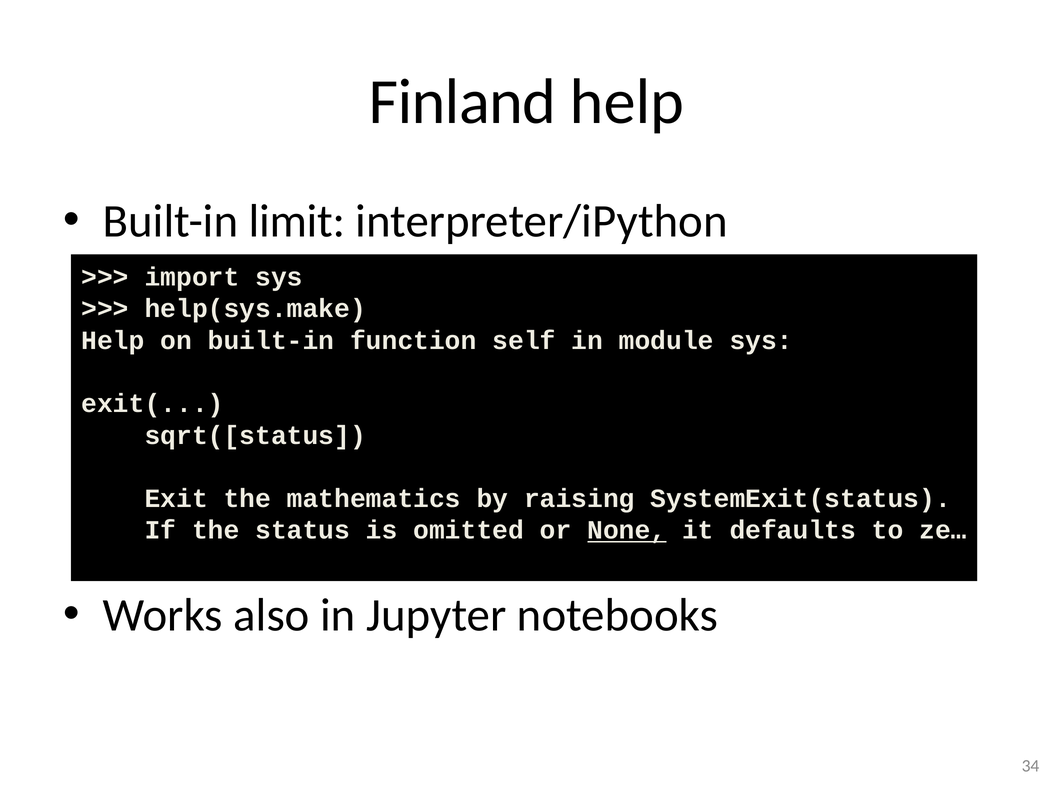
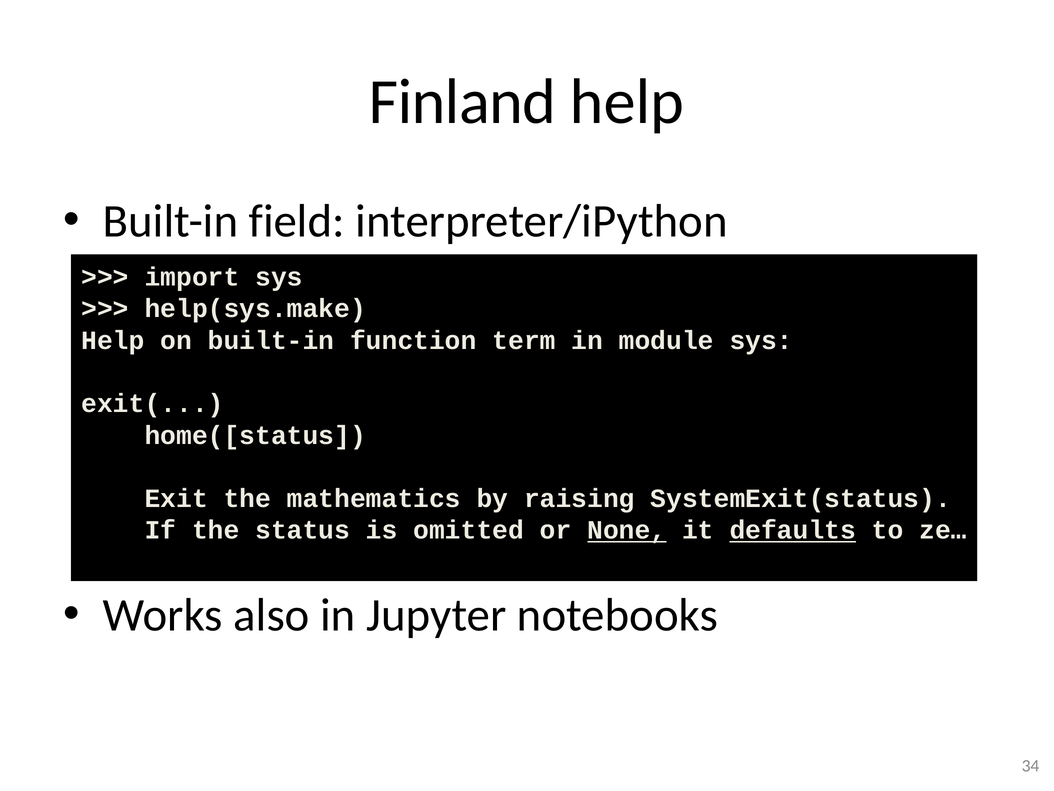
limit: limit -> field
self: self -> term
sqrt([status: sqrt([status -> home([status
defaults underline: none -> present
